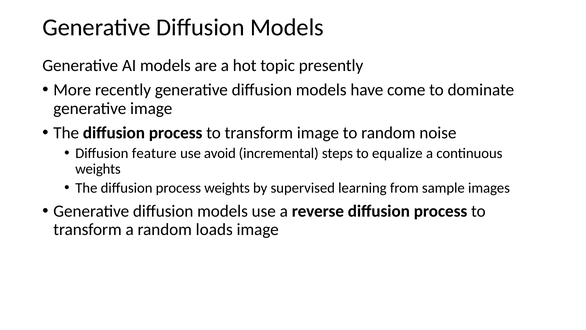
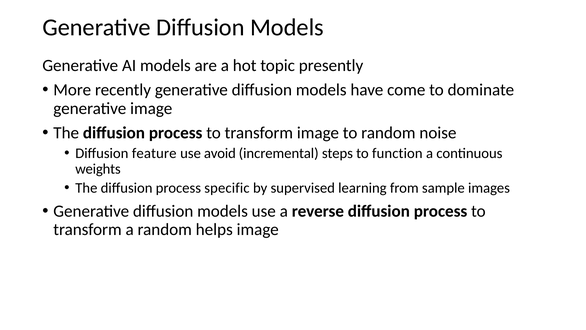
equalize: equalize -> function
process weights: weights -> specific
loads: loads -> helps
